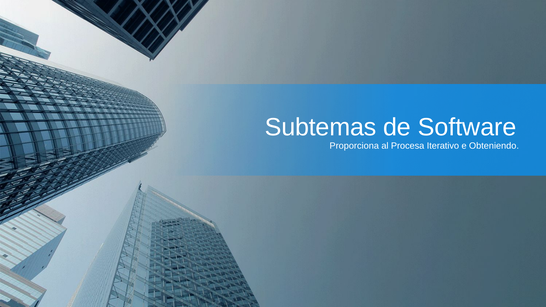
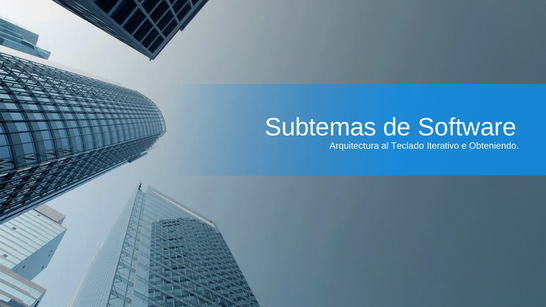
Proporciona: Proporciona -> Arquitectura
Procesa: Procesa -> Teclado
